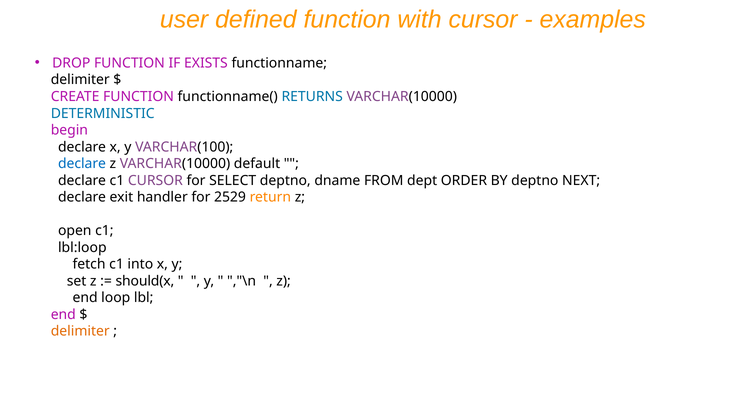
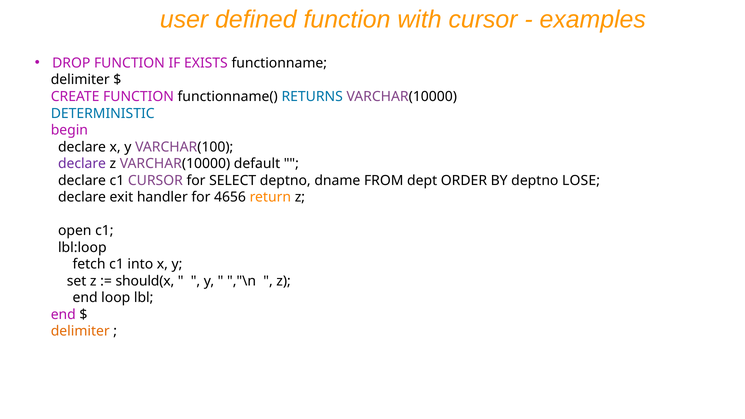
declare at (82, 164) colour: blue -> purple
NEXT: NEXT -> LOSE
2529: 2529 -> 4656
